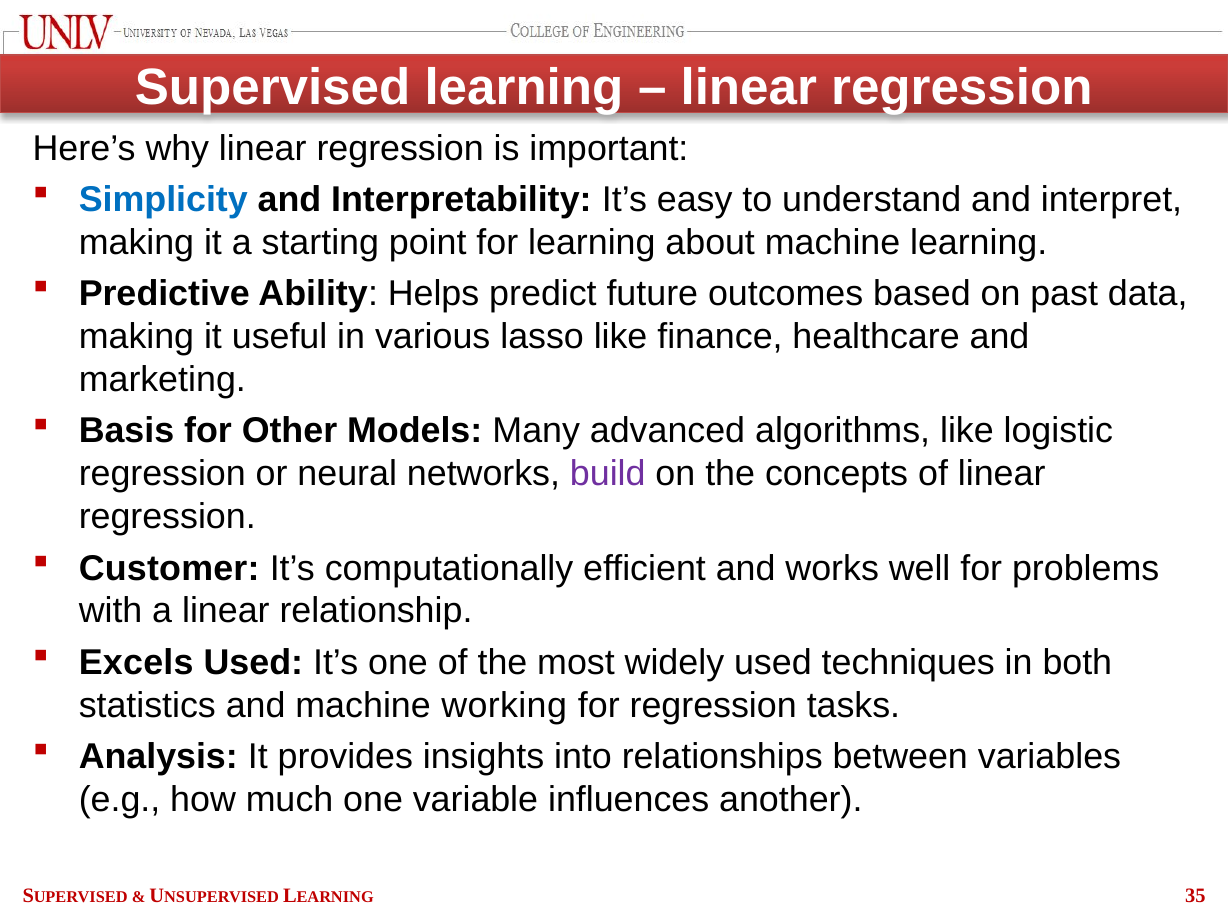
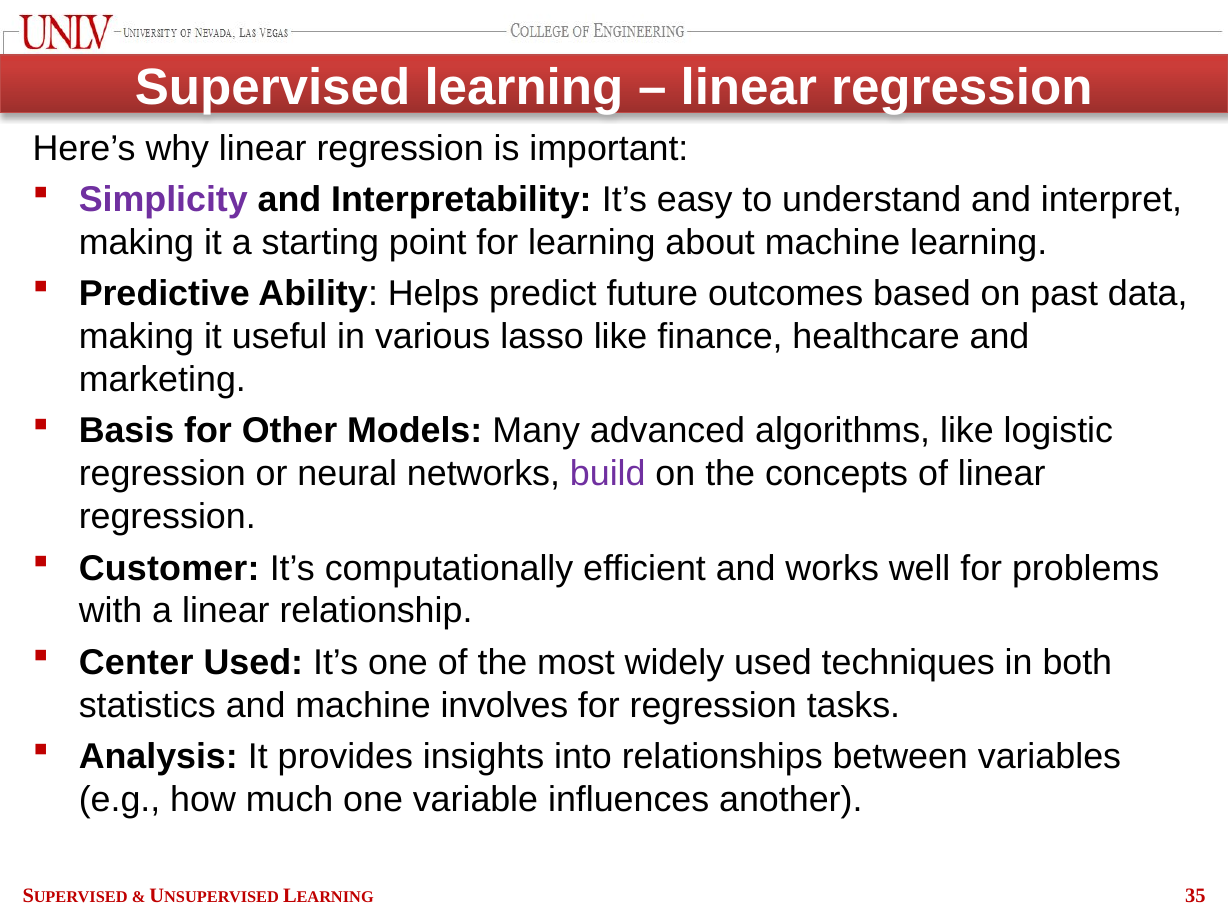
Simplicity colour: blue -> purple
Excels: Excels -> Center
working: working -> involves
